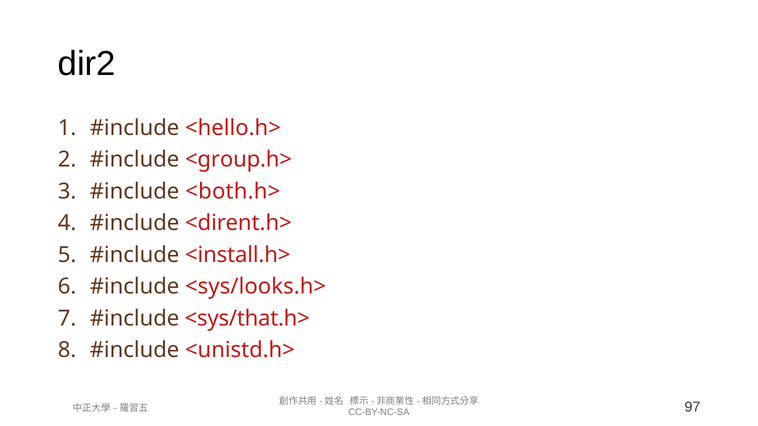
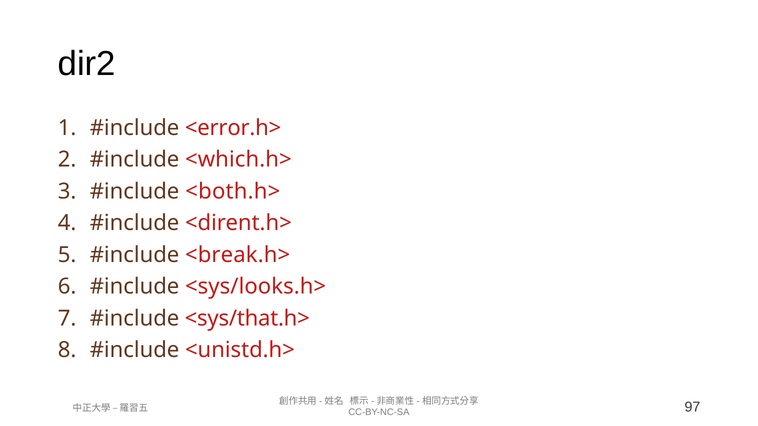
<hello.h>: <hello.h> -> <error.h>
<group.h>: <group.h> -> <which.h>
<install.h>: <install.h> -> <break.h>
